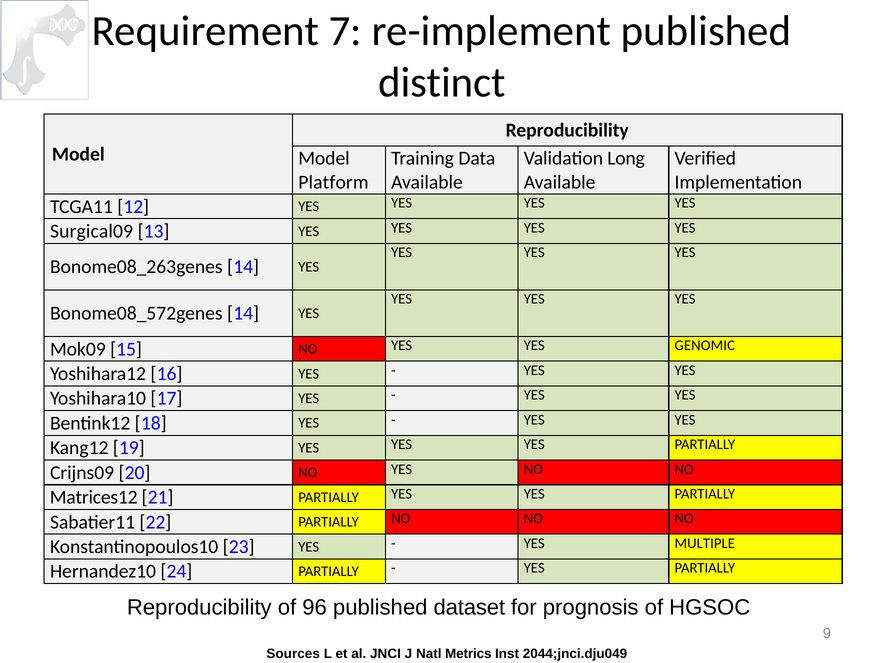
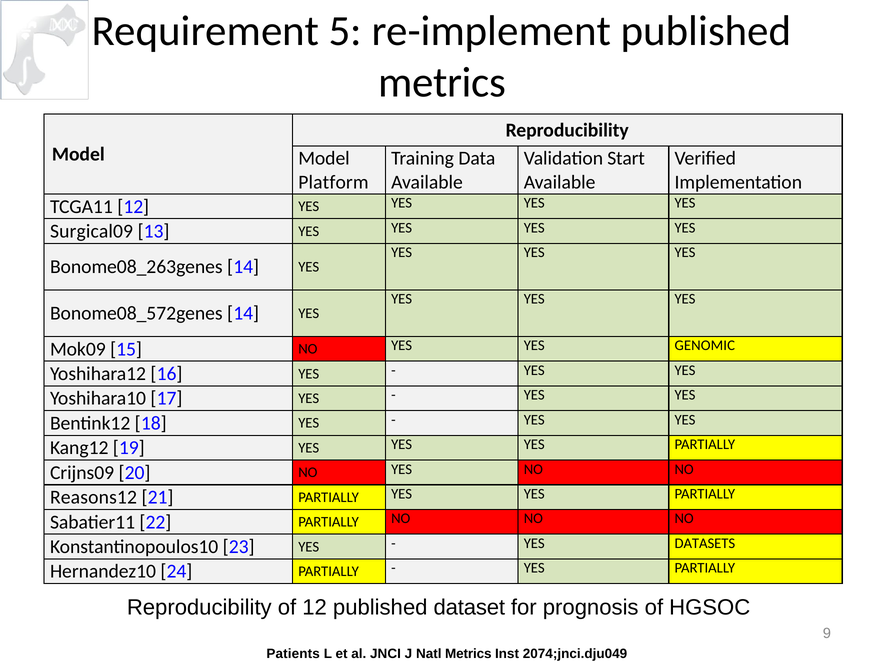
7: 7 -> 5
distinct at (442, 83): distinct -> metrics
Long: Long -> Start
Matrices12: Matrices12 -> Reasons12
MULTIPLE: MULTIPLE -> DATASETS
of 96: 96 -> 12
Sources: Sources -> Patients
2044;jnci.dju049: 2044;jnci.dju049 -> 2074;jnci.dju049
